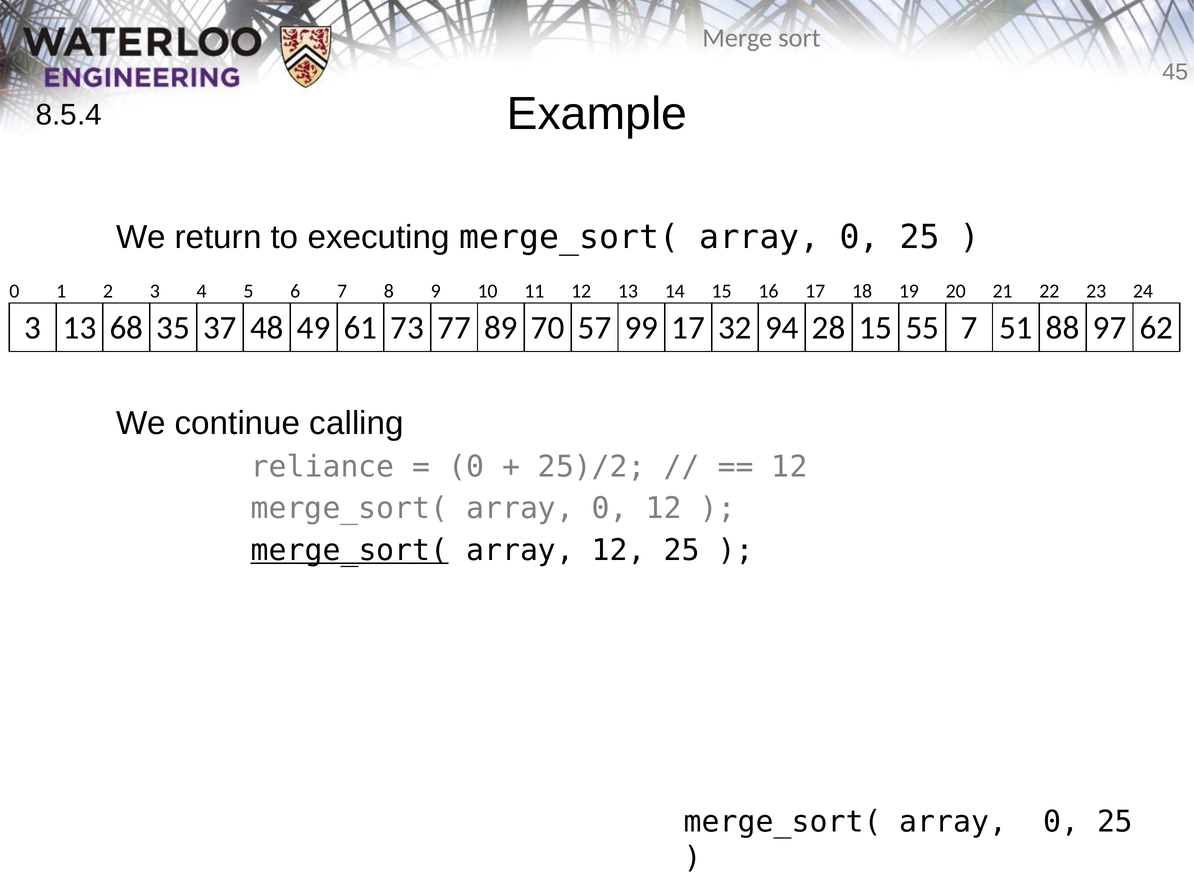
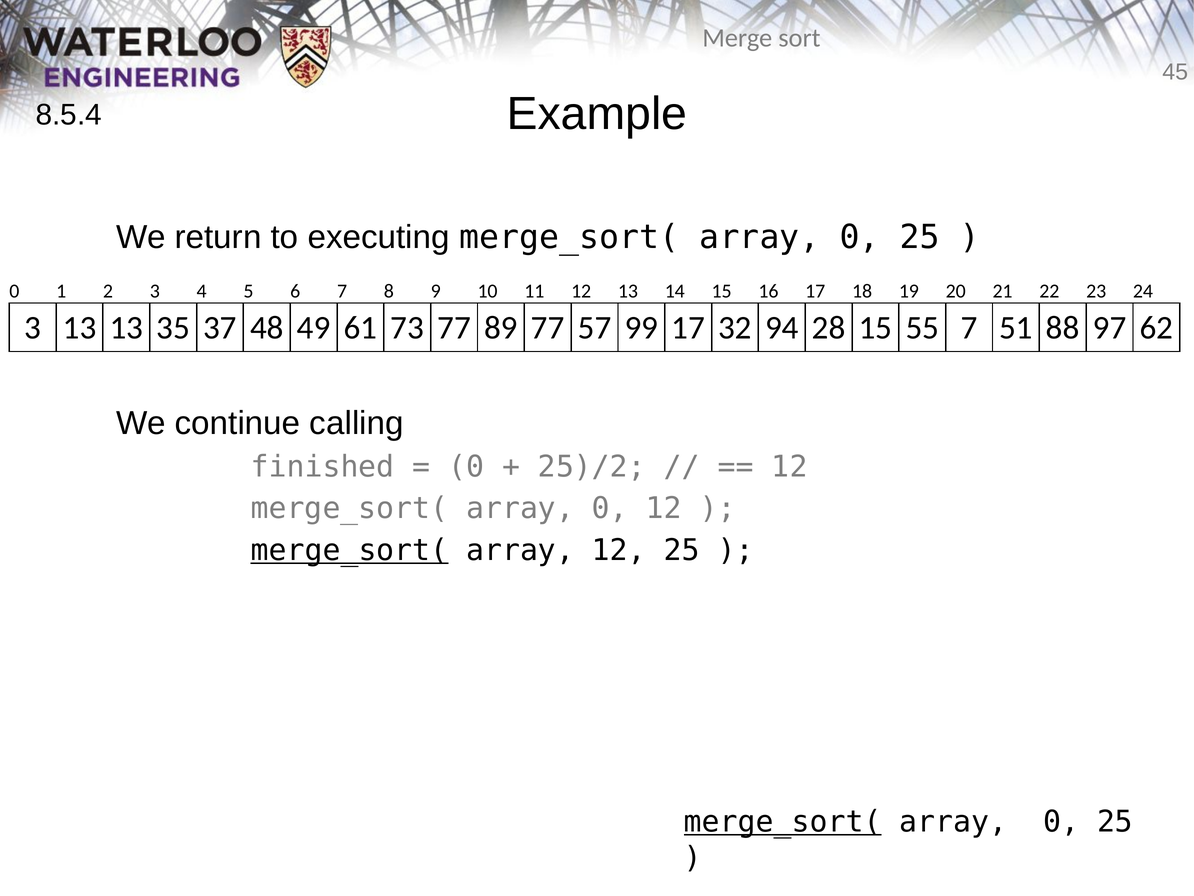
13 68: 68 -> 13
89 70: 70 -> 77
reliance: reliance -> finished
merge_sort( at (783, 821) underline: none -> present
